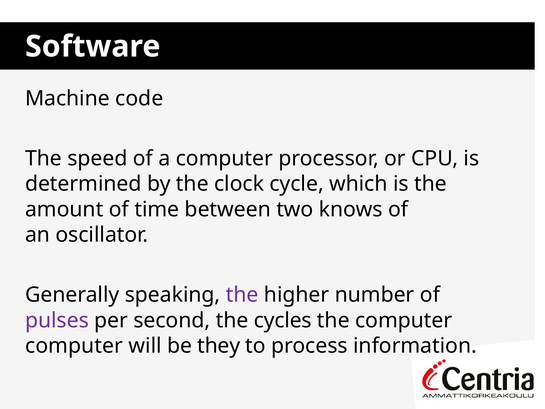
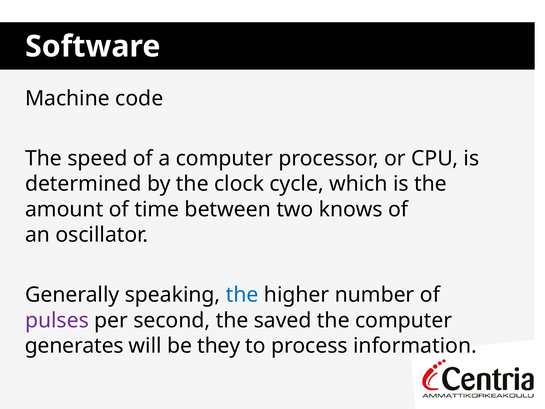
the at (242, 295) colour: purple -> blue
cycles: cycles -> saved
computer at (74, 346): computer -> generates
